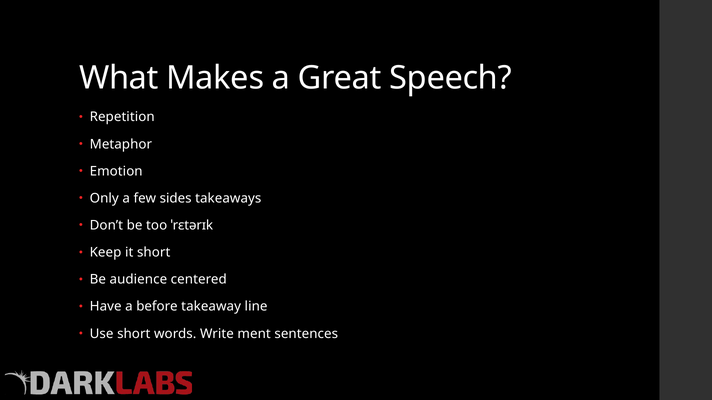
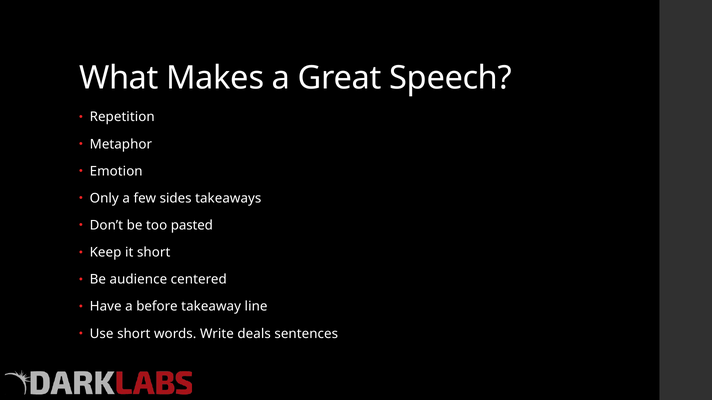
ˈrɛtərɪk: ˈrɛtərɪk -> pasted
ment: ment -> deals
